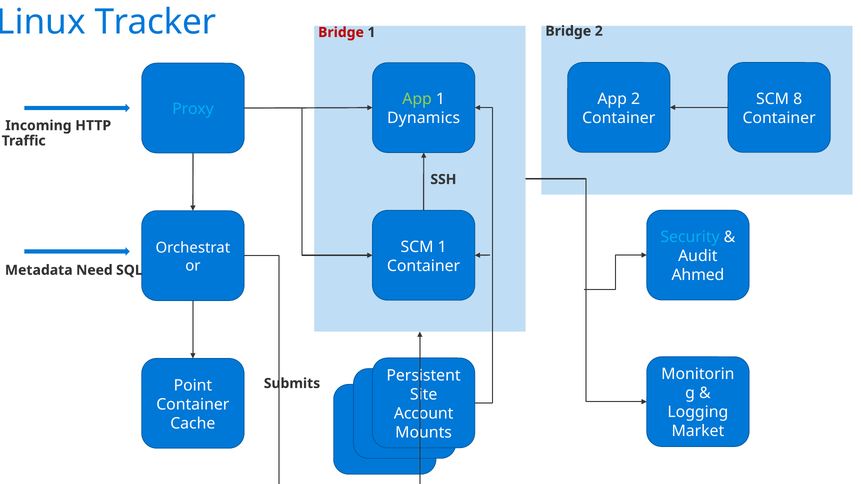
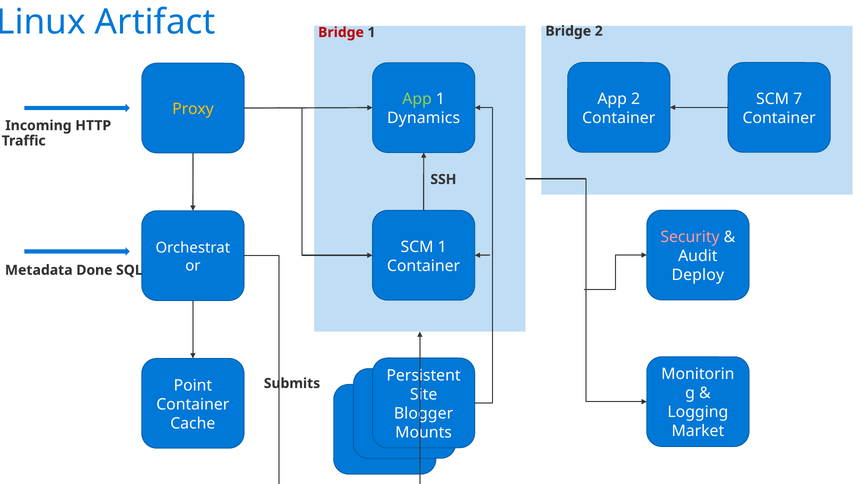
Tracker: Tracker -> Artifact
8: 8 -> 7
Proxy colour: light blue -> yellow
Security colour: light blue -> pink
Need: Need -> Done
Ahmed: Ahmed -> Deploy
Account: Account -> Blogger
